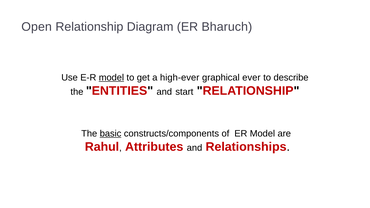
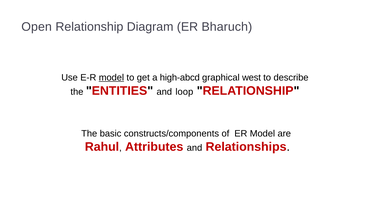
high-ever: high-ever -> high-abcd
ever: ever -> west
start: start -> loop
basic underline: present -> none
